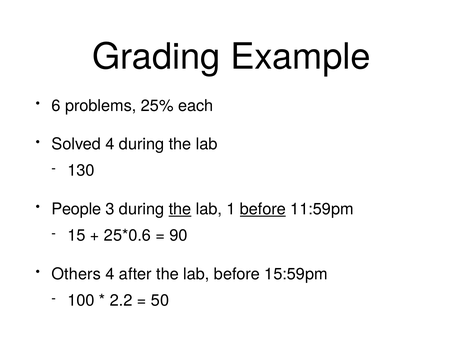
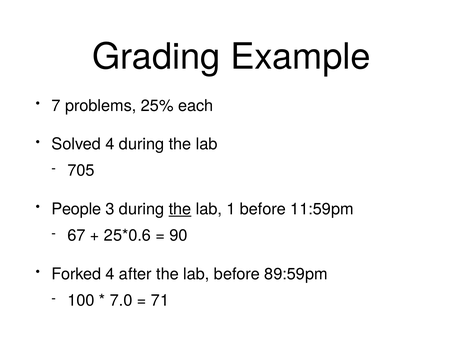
6: 6 -> 7
130: 130 -> 705
before at (263, 209) underline: present -> none
15: 15 -> 67
Others: Others -> Forked
15:59pm: 15:59pm -> 89:59pm
2.2: 2.2 -> 7.0
50: 50 -> 71
